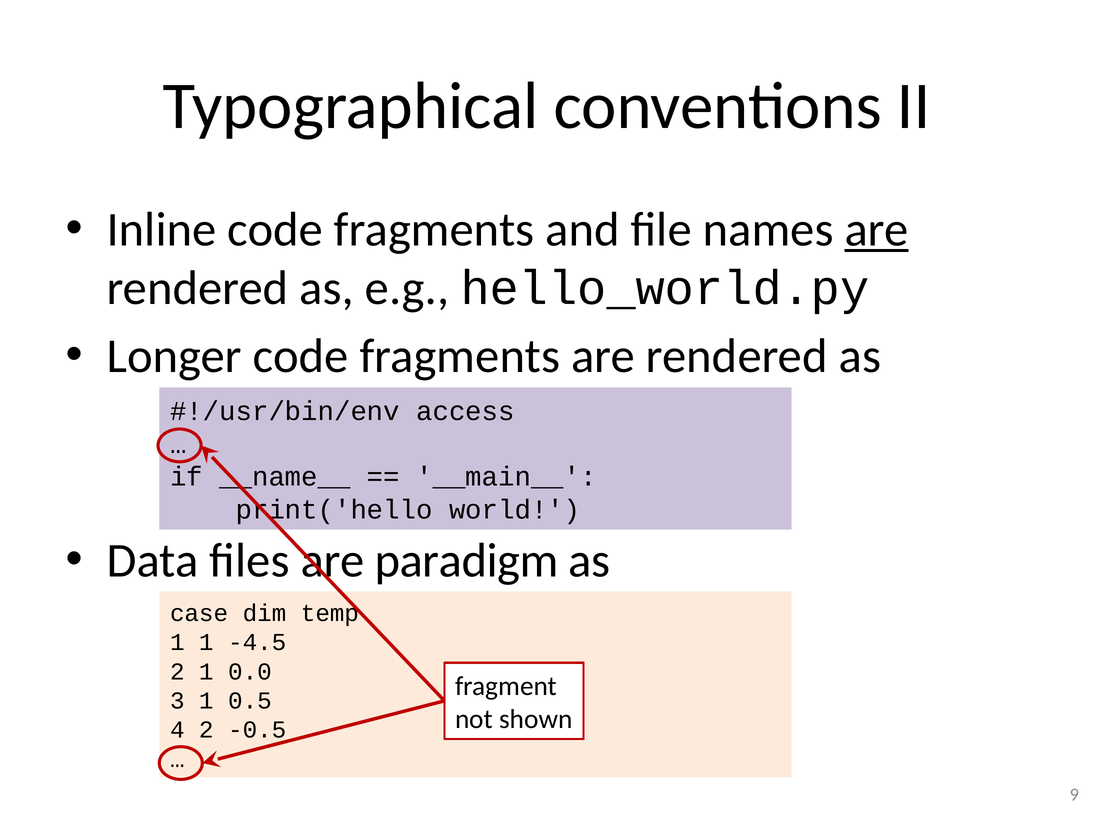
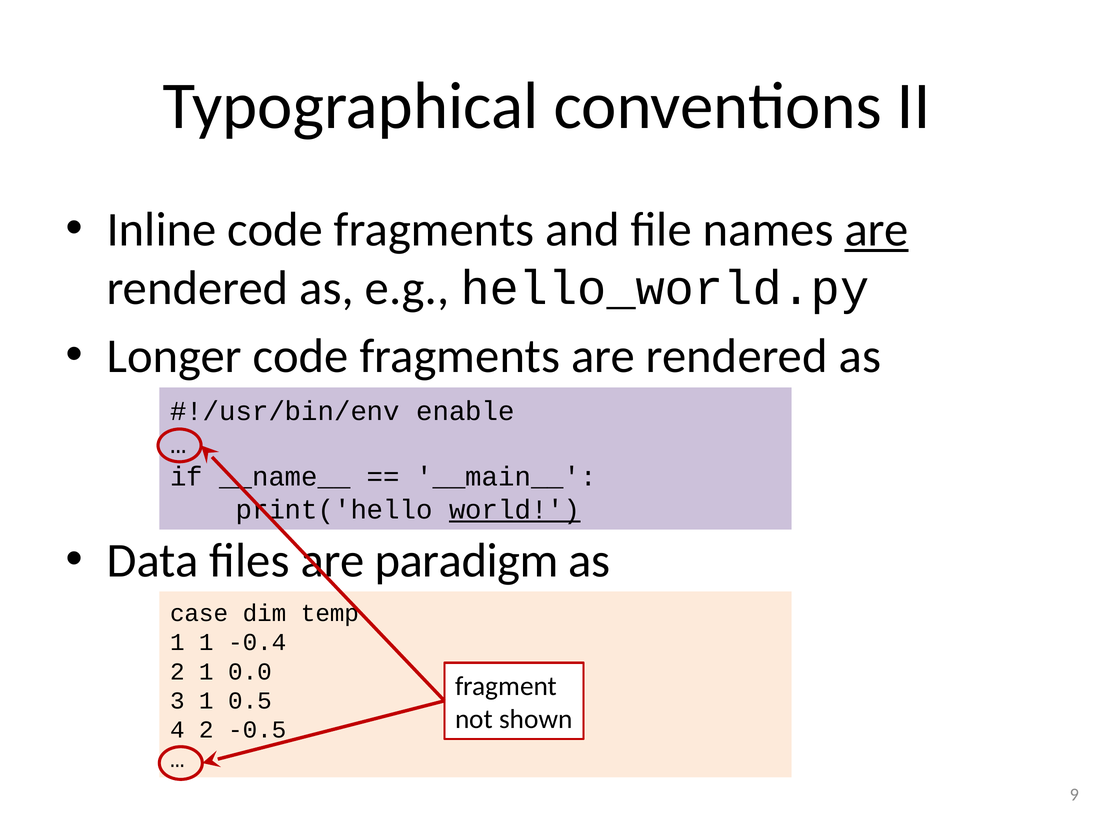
access: access -> enable
world underline: none -> present
-4.5: -4.5 -> -0.4
